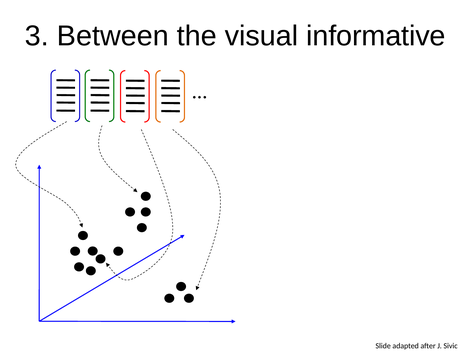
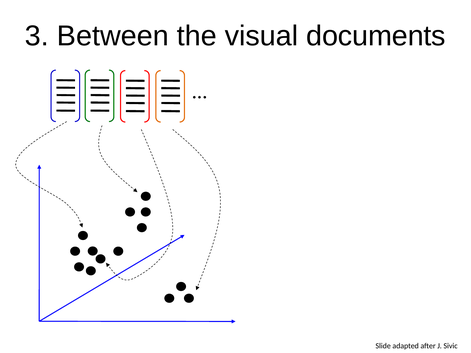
informative: informative -> documents
